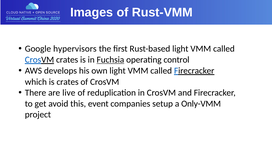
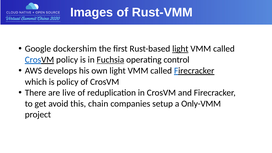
hypervisors: hypervisors -> dockershim
light at (180, 49) underline: none -> present
CrosVM crates: crates -> policy
is crates: crates -> policy
event: event -> chain
